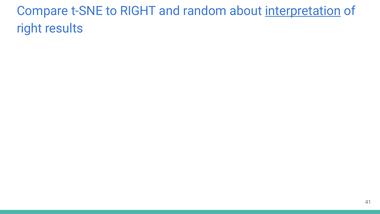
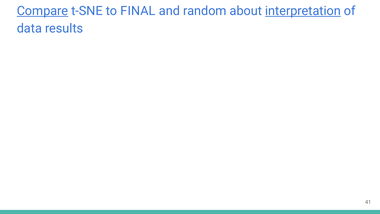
Compare underline: none -> present
to RIGHT: RIGHT -> FINAL
right at (29, 28): right -> data
